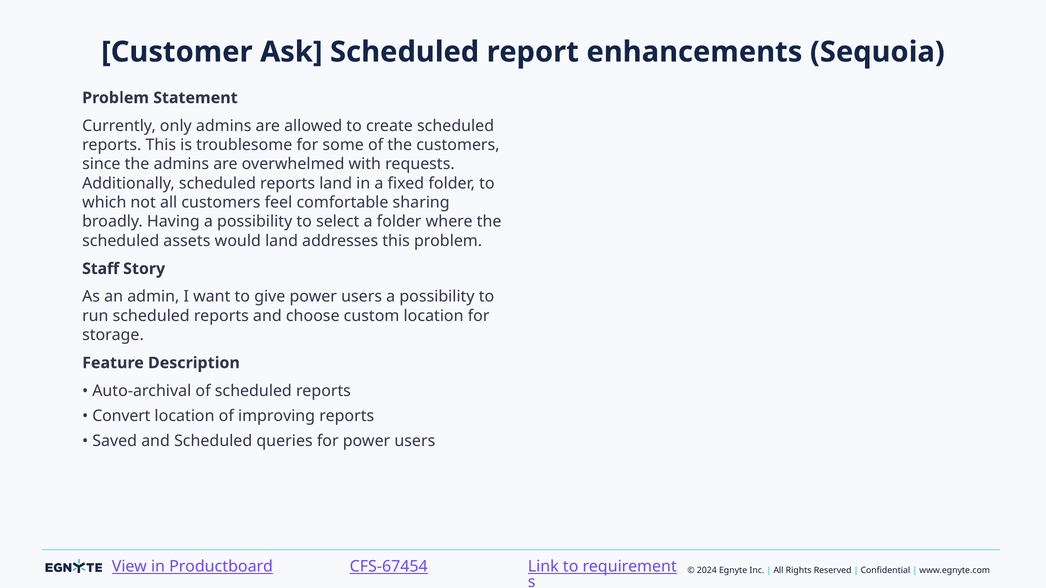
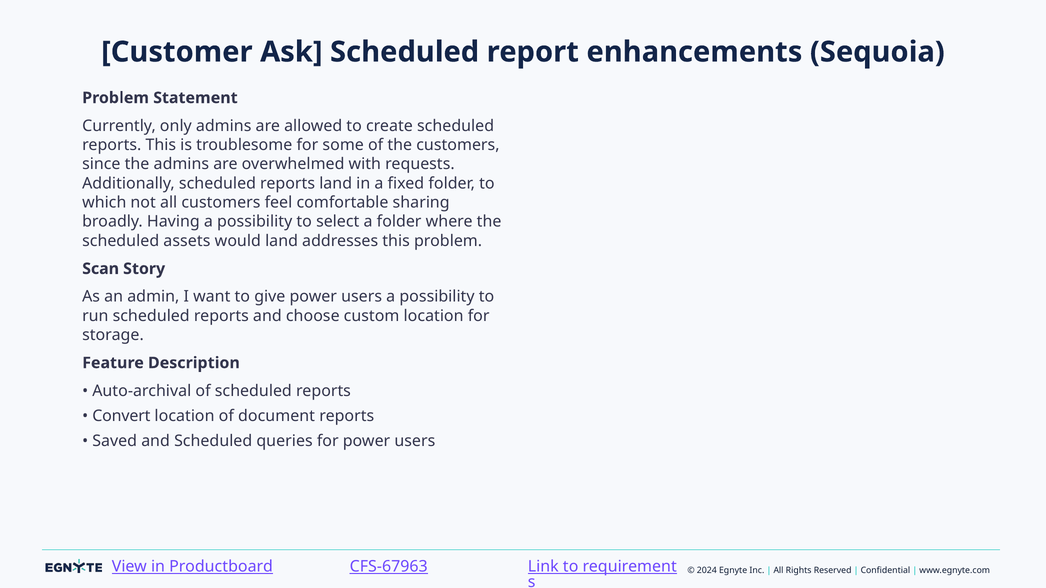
Staff: Staff -> Scan
improving: improving -> document
CFS-67454: CFS-67454 -> CFS-67963
